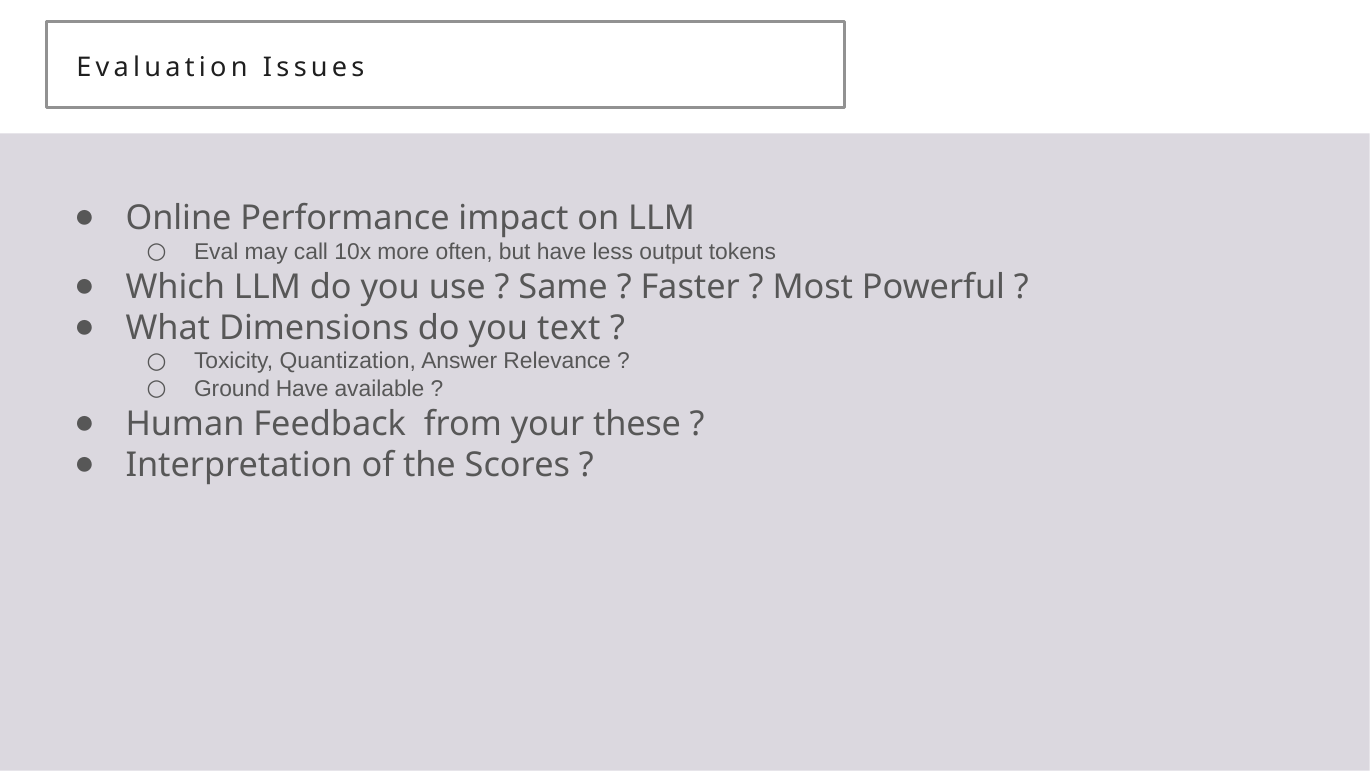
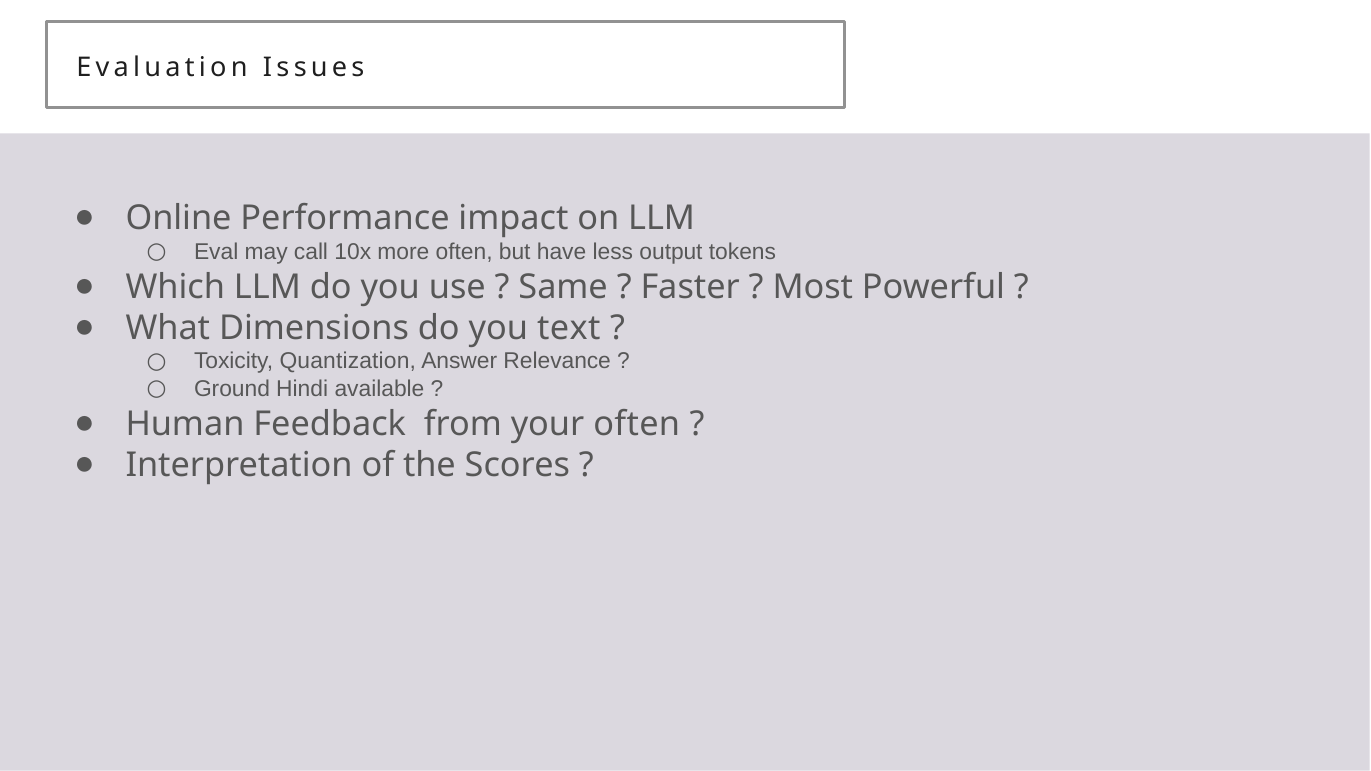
Ground Have: Have -> Hindi
your these: these -> often
